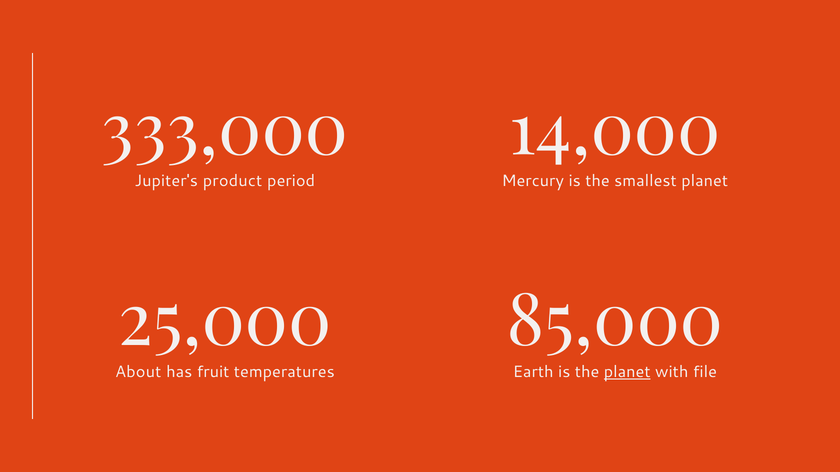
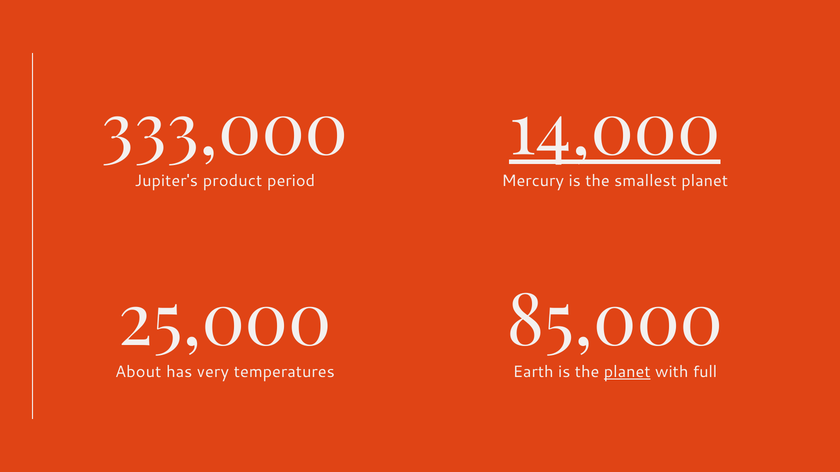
14,000 underline: none -> present
fruit: fruit -> very
file: file -> full
